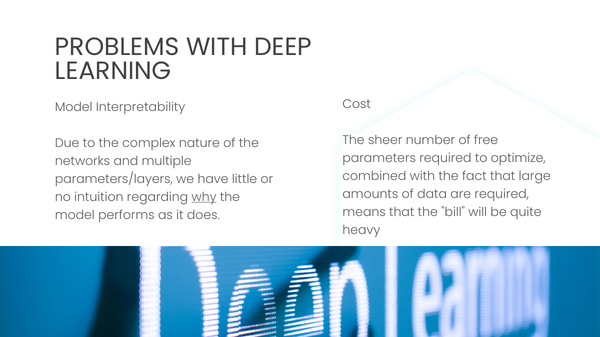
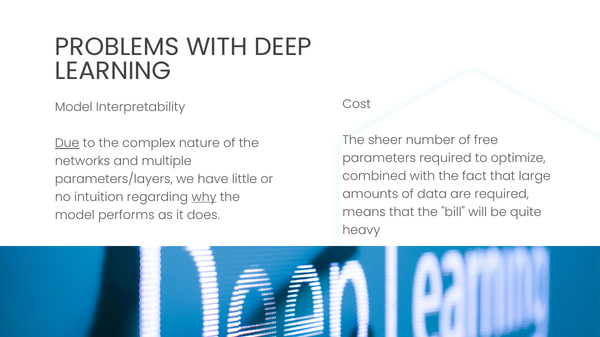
Due underline: none -> present
